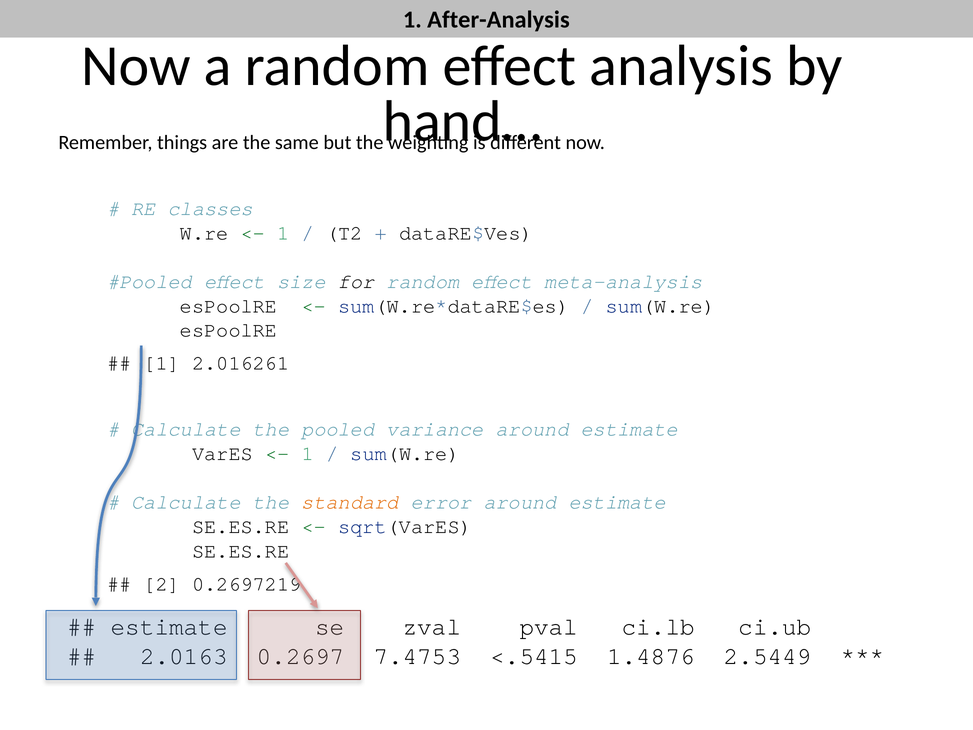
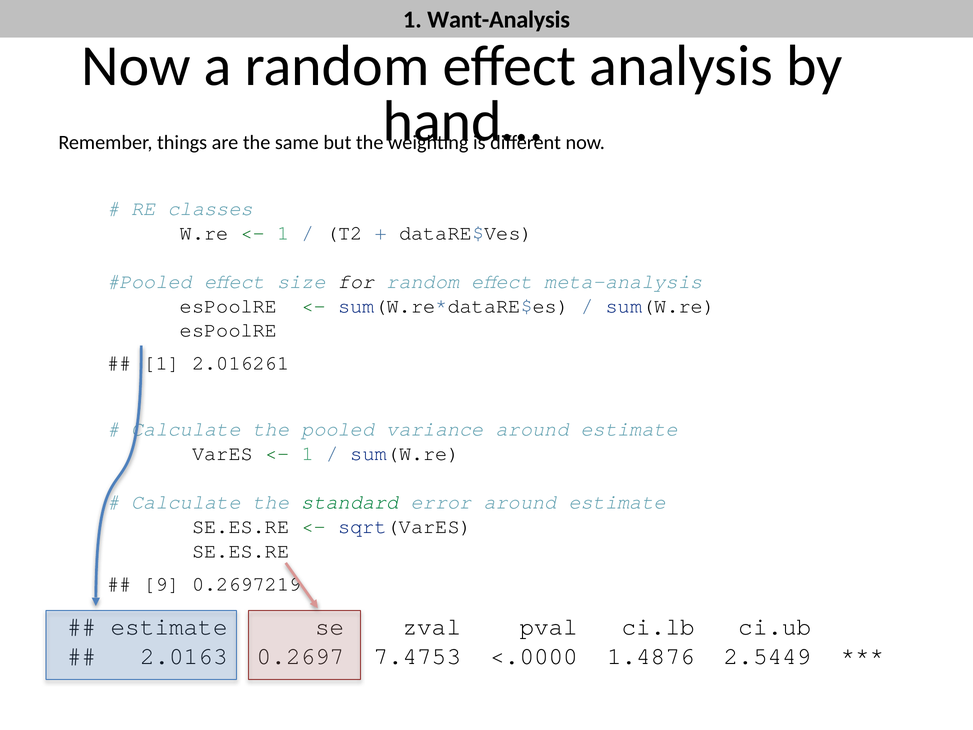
After-Analysis: After-Analysis -> Want-Analysis
standard colour: orange -> green
2: 2 -> 9
<.5415: <.5415 -> <.0000
